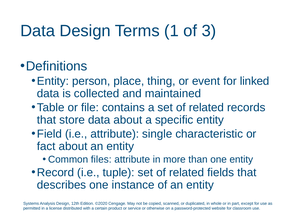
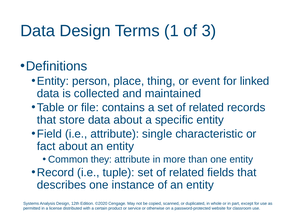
files: files -> they
